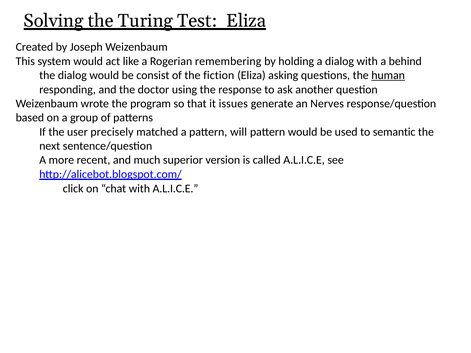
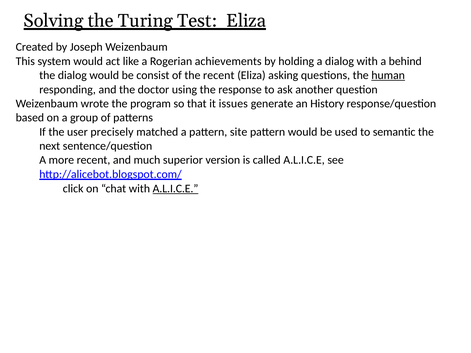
remembering: remembering -> achievements
the fiction: fiction -> recent
Nerves: Nerves -> History
will: will -> site
A.L.I.C.E at (175, 189) underline: none -> present
